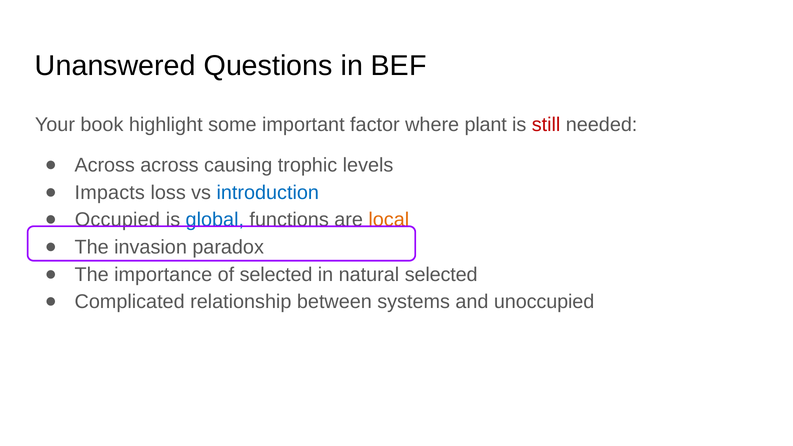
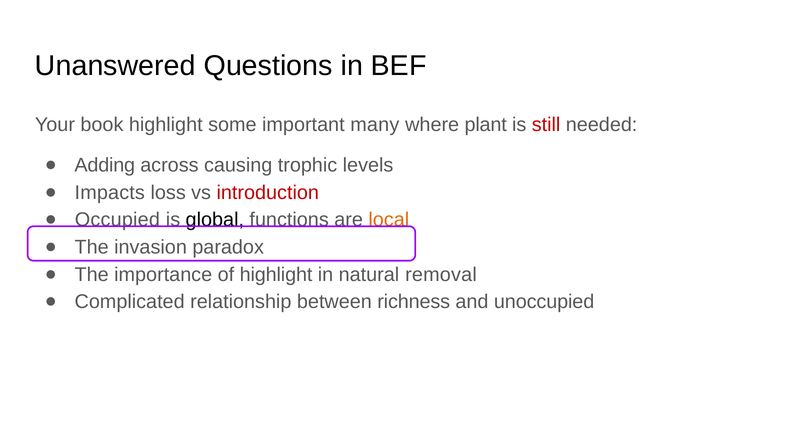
factor: factor -> many
Across at (105, 165): Across -> Adding
introduction colour: blue -> red
global colour: blue -> black
of selected: selected -> highlight
natural selected: selected -> removal
systems: systems -> richness
